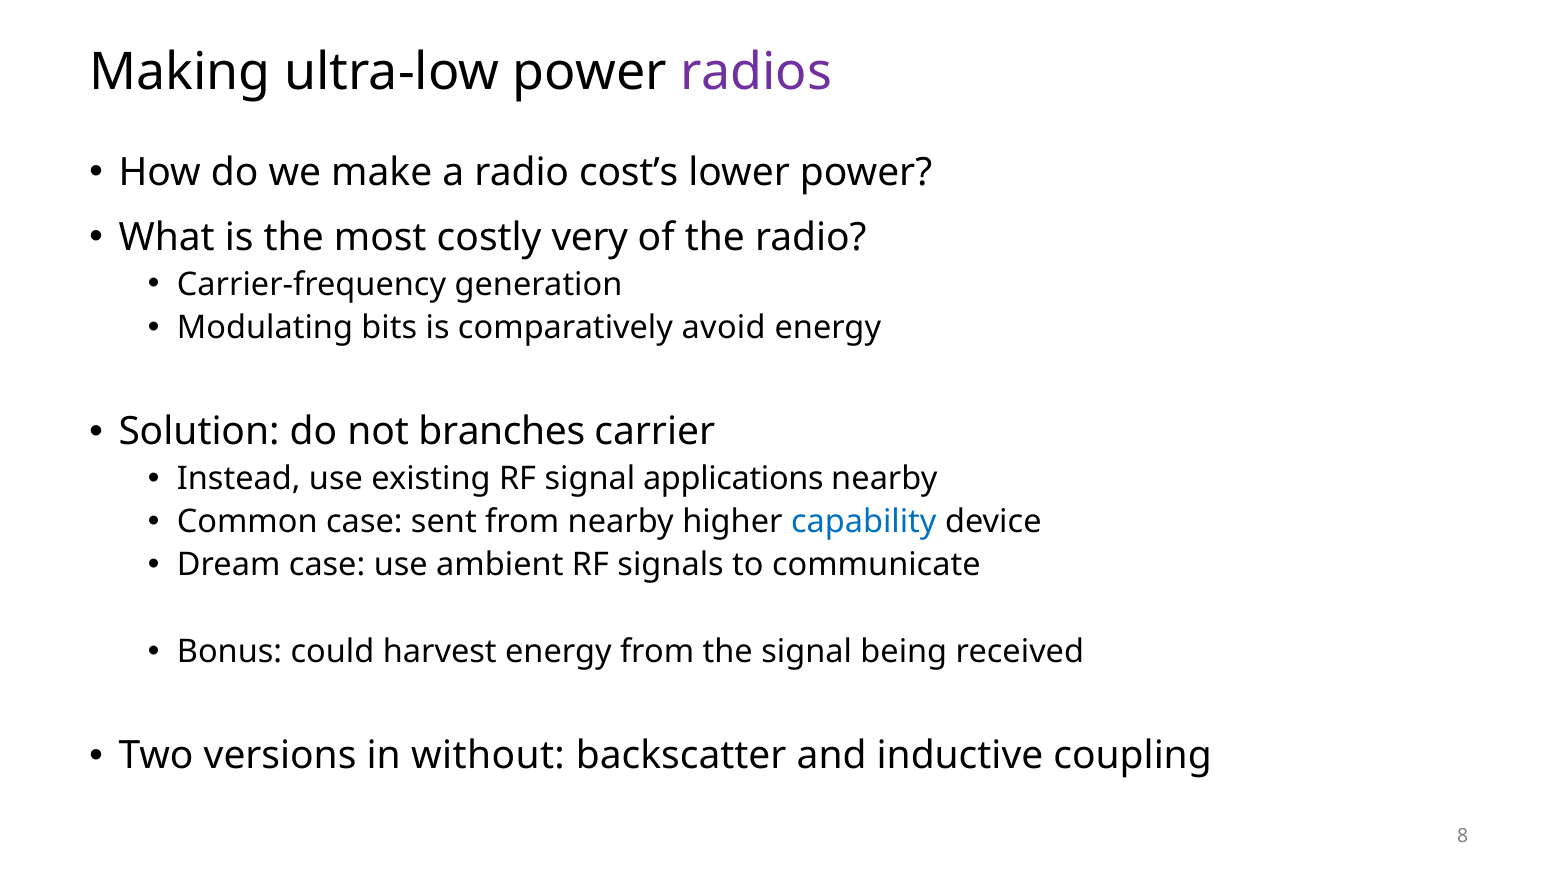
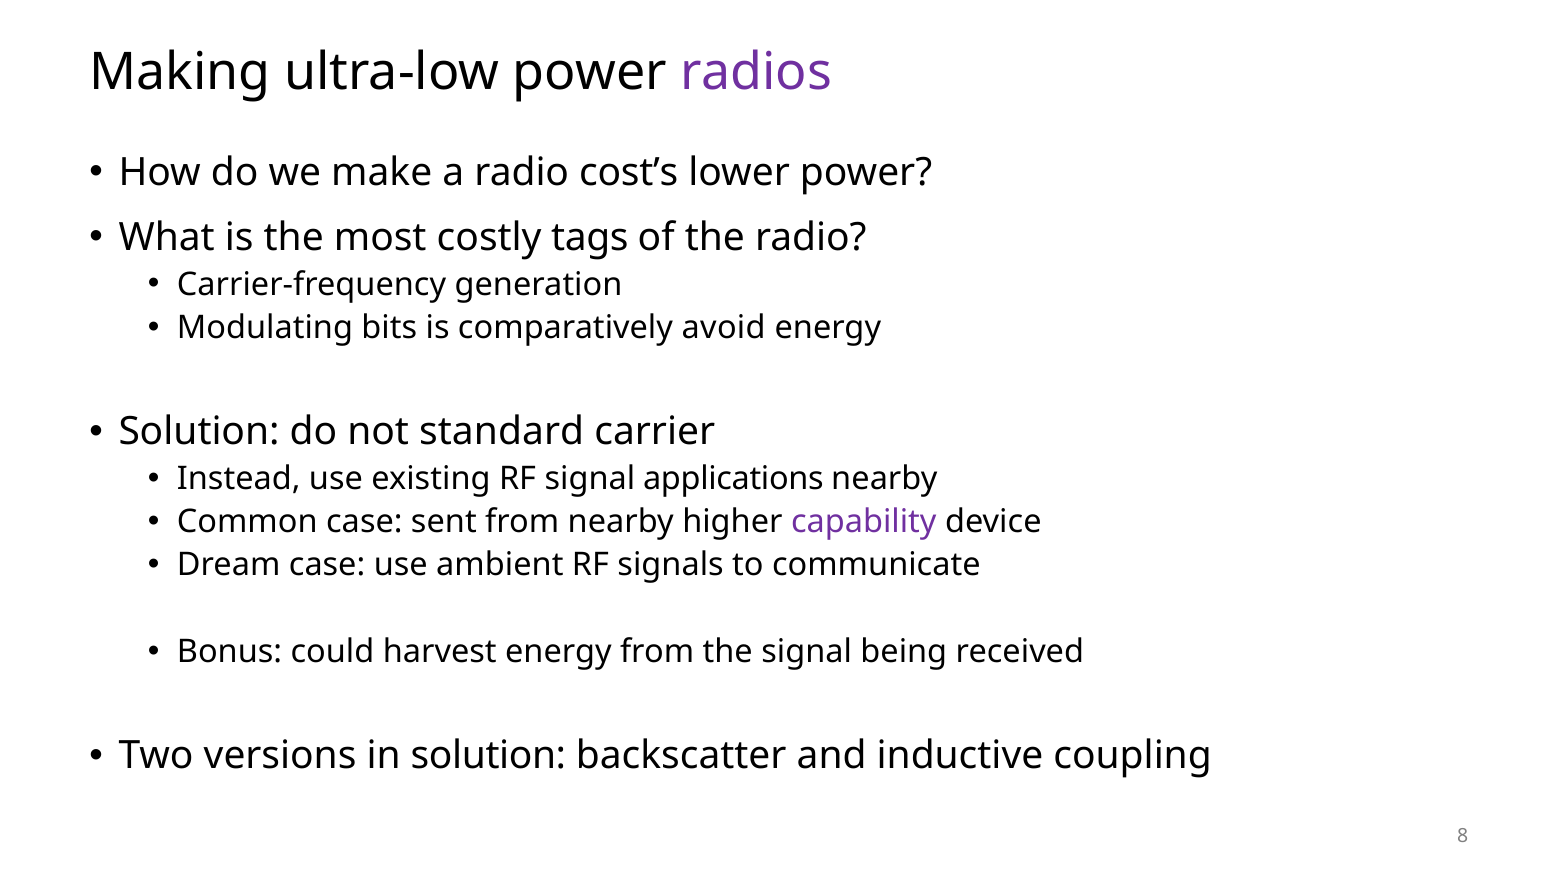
very: very -> tags
branches: branches -> standard
capability colour: blue -> purple
in without: without -> solution
